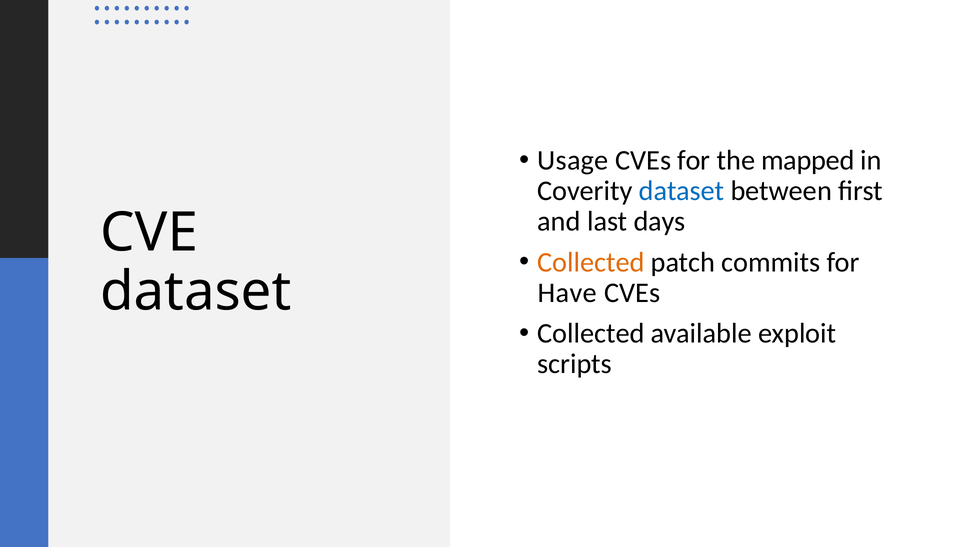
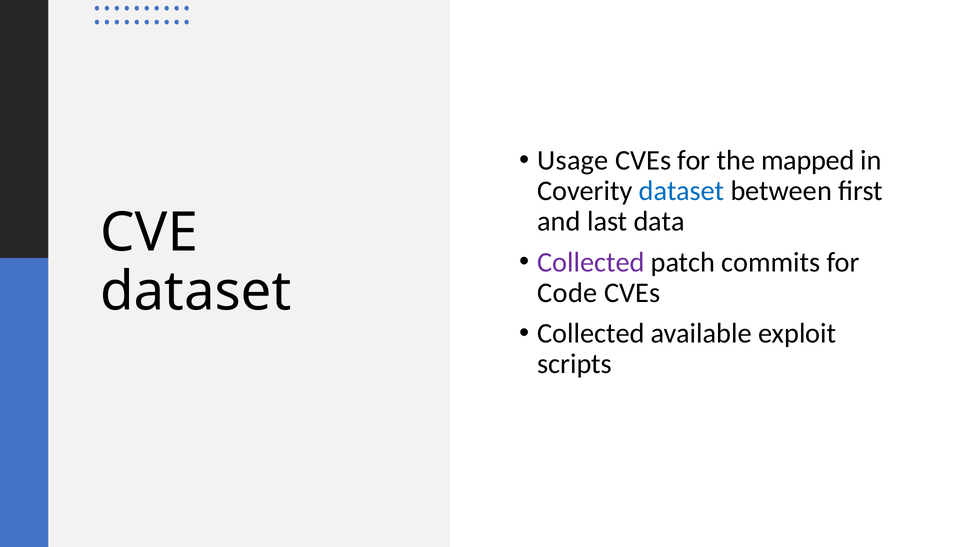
days: days -> data
Collected at (591, 262) colour: orange -> purple
Have: Have -> Code
